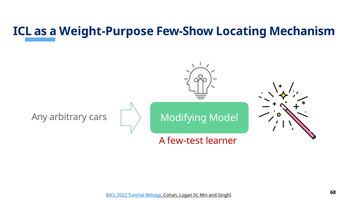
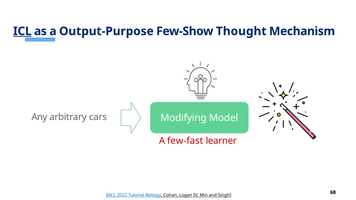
ICL underline: none -> present
Weight-Purpose: Weight-Purpose -> Output-Purpose
Locating: Locating -> Thought
few-test: few-test -> few-fast
